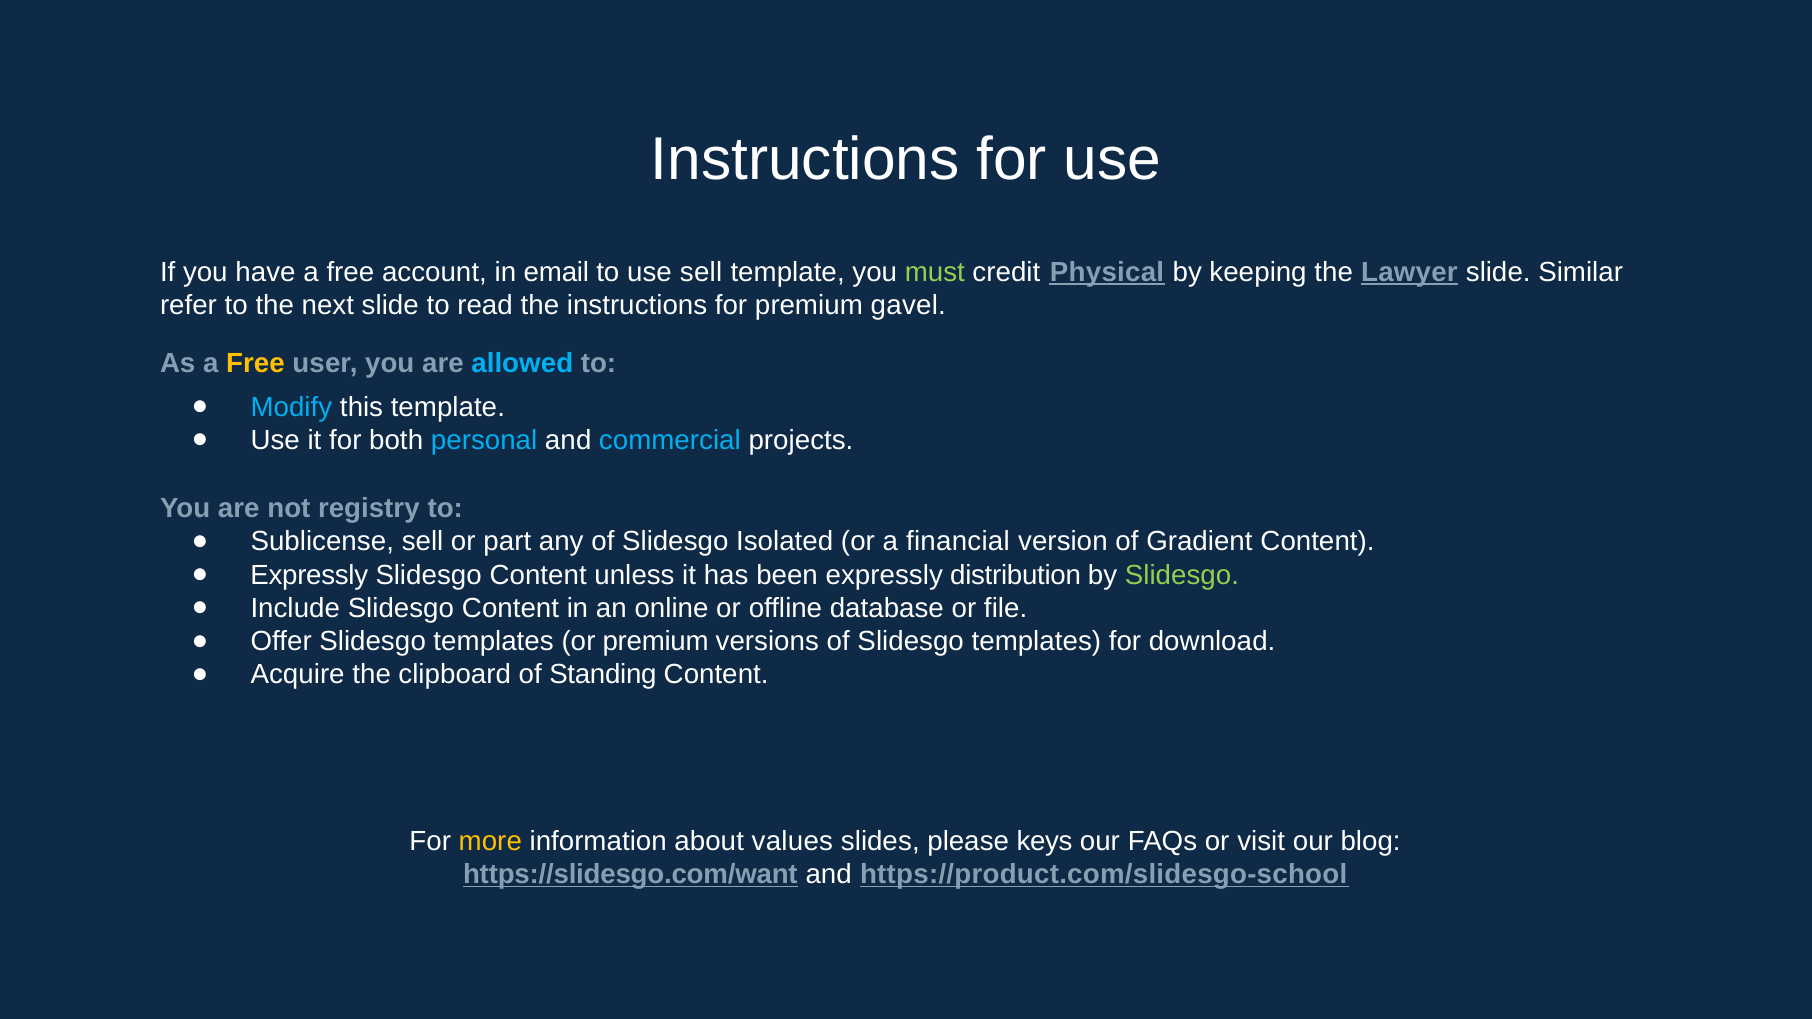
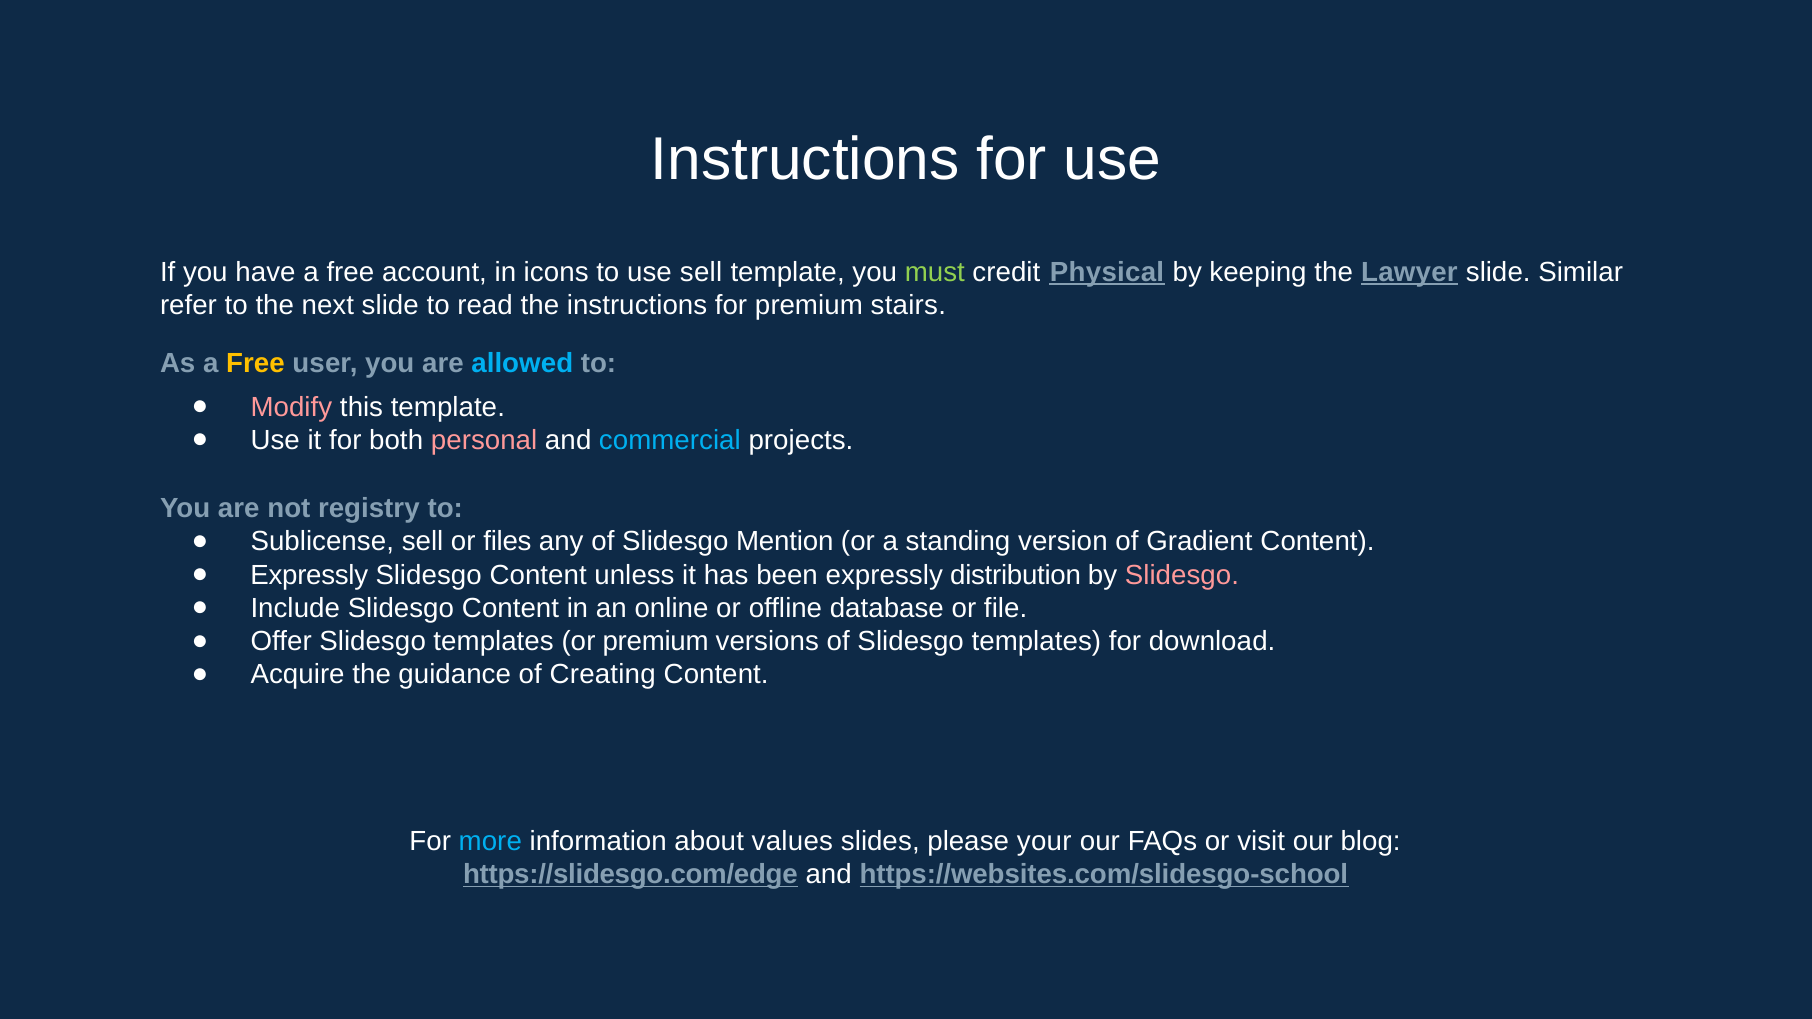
email: email -> icons
gavel: gavel -> stairs
Modify colour: light blue -> pink
personal colour: light blue -> pink
part: part -> files
Isolated: Isolated -> Mention
financial: financial -> standing
Slidesgo at (1182, 575) colour: light green -> pink
clipboard: clipboard -> guidance
Standing: Standing -> Creating
more colour: yellow -> light blue
keys: keys -> your
https://slidesgo.com/want: https://slidesgo.com/want -> https://slidesgo.com/edge
https://product.com/slidesgo-school: https://product.com/slidesgo-school -> https://websites.com/slidesgo-school
